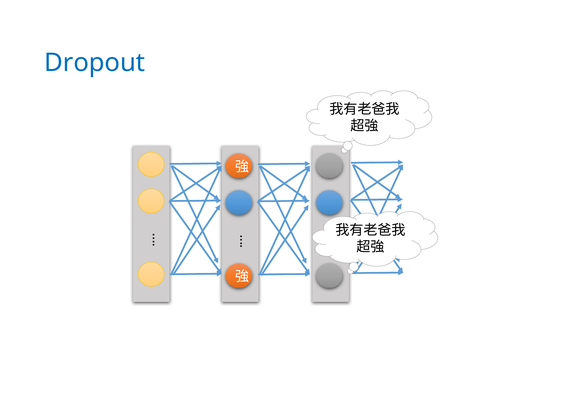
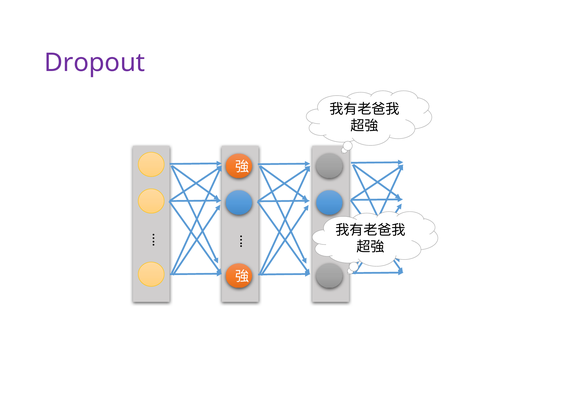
Dropout colour: blue -> purple
